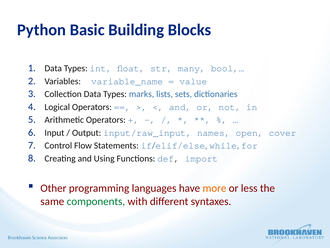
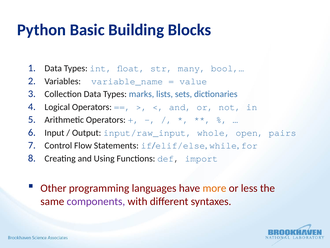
names: names -> whole
cover: cover -> pairs
components colour: green -> purple
